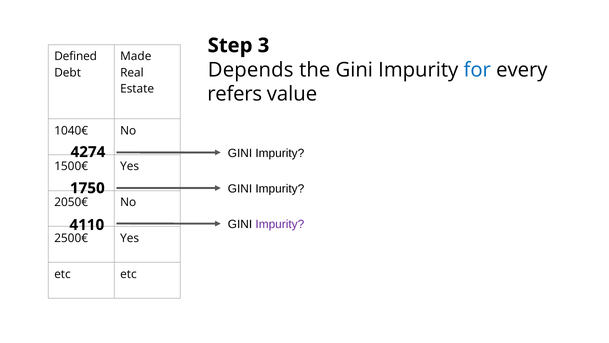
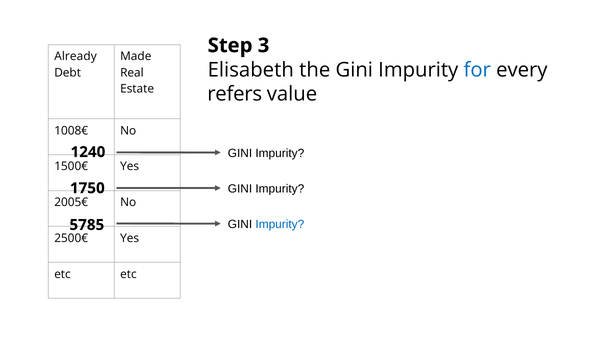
Defined: Defined -> Already
Depends: Depends -> Elisabeth
1040€: 1040€ -> 1008€
4274: 4274 -> 1240
2050€: 2050€ -> 2005€
4110: 4110 -> 5785
Impurity at (280, 224) colour: purple -> blue
